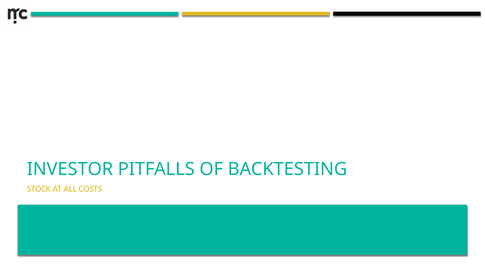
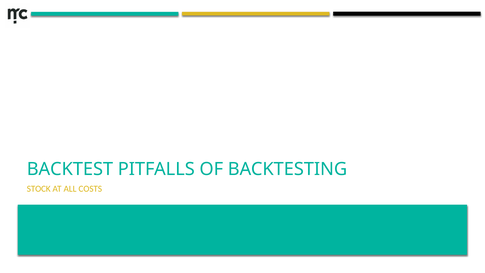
INVESTOR: INVESTOR -> BACKTEST
